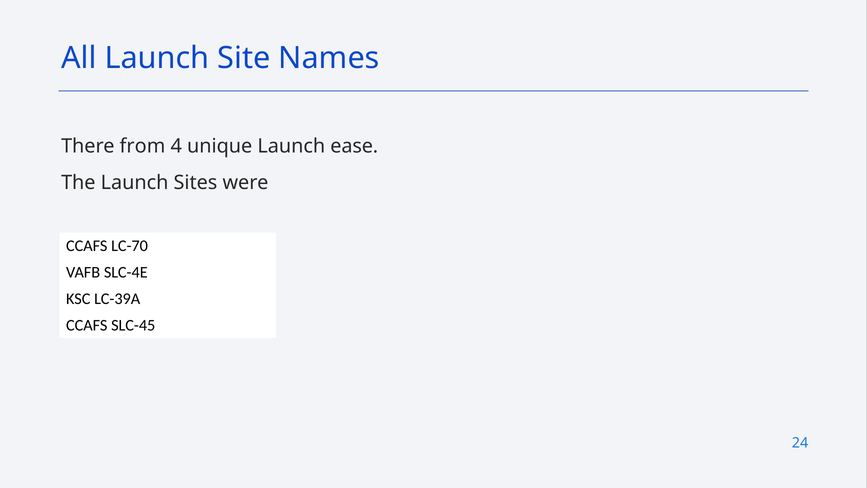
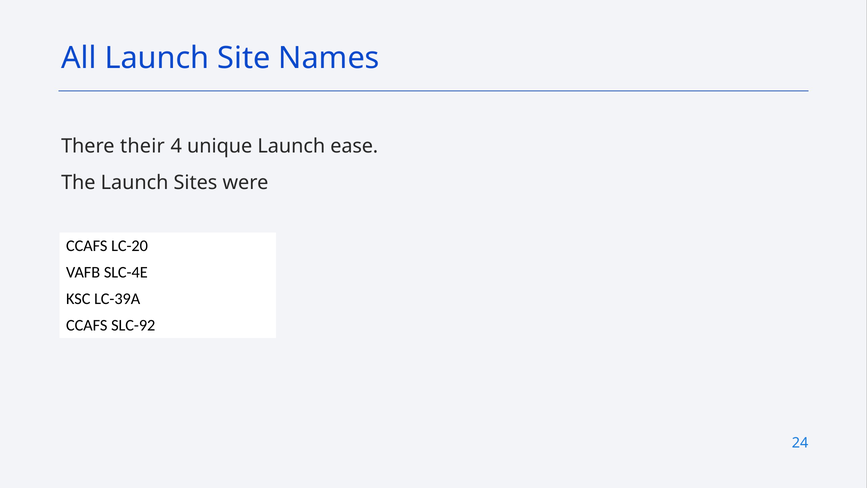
from: from -> their
LC-70: LC-70 -> LC-20
SLC-45: SLC-45 -> SLC-92
